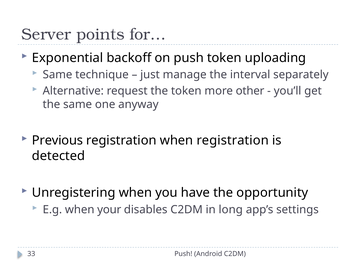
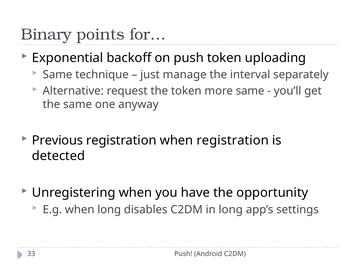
Server: Server -> Binary
more other: other -> same
when your: your -> long
